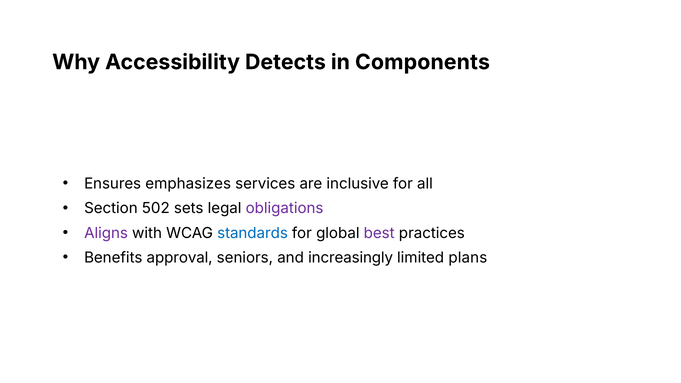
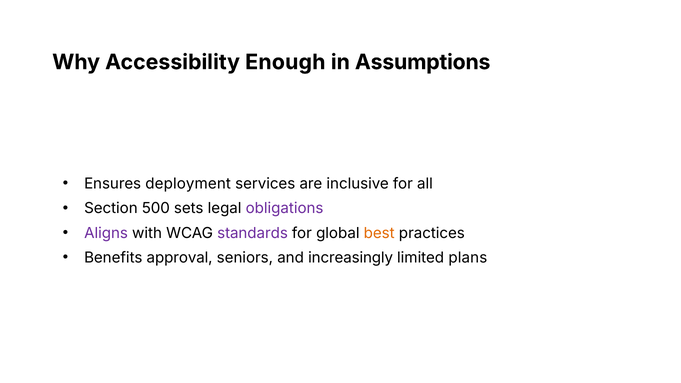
Detects: Detects -> Enough
Components: Components -> Assumptions
emphasizes: emphasizes -> deployment
502: 502 -> 500
standards colour: blue -> purple
best colour: purple -> orange
